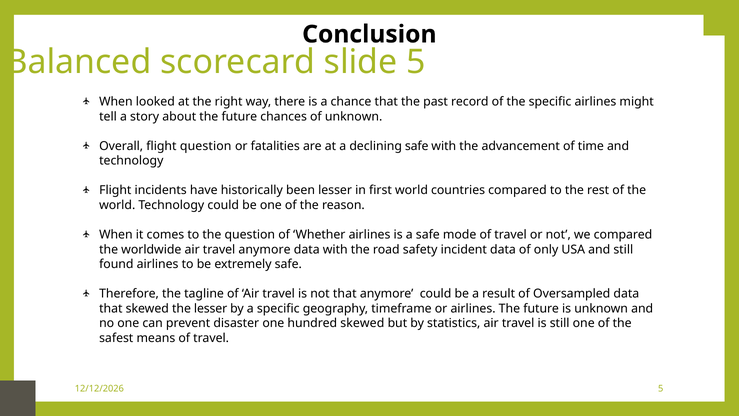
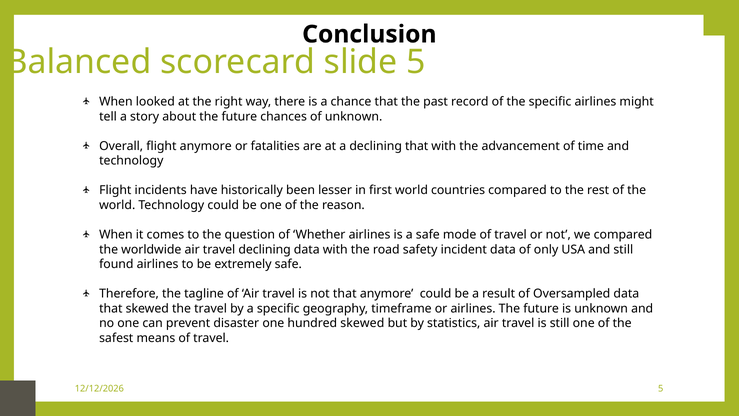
flight question: question -> anymore
declining safe: safe -> that
travel anymore: anymore -> declining
the lesser: lesser -> travel
